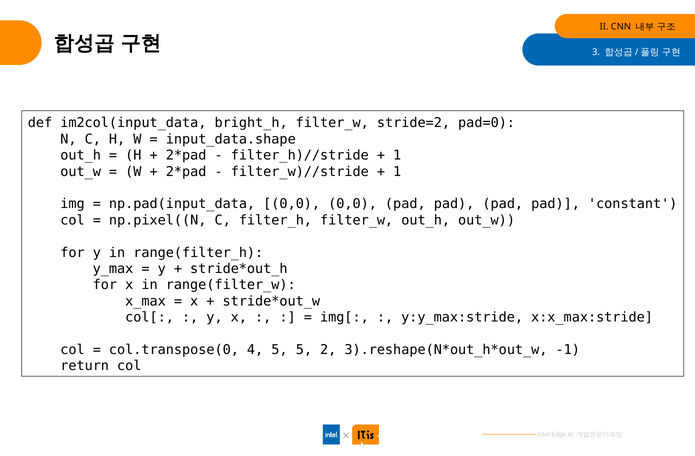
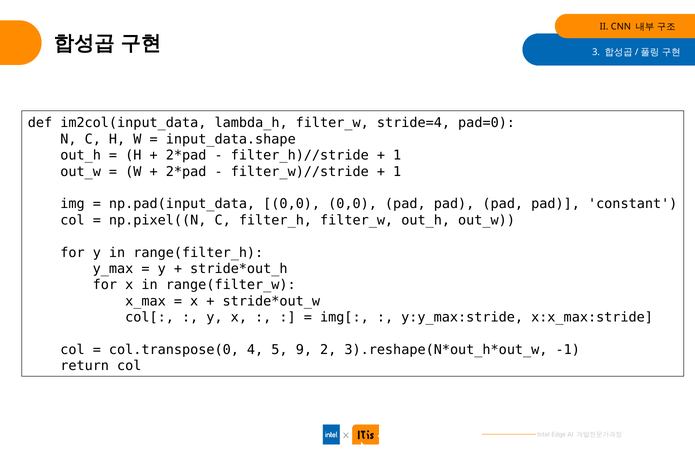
bright_h: bright_h -> lambda_h
stride=2: stride=2 -> stride=4
5 5: 5 -> 9
